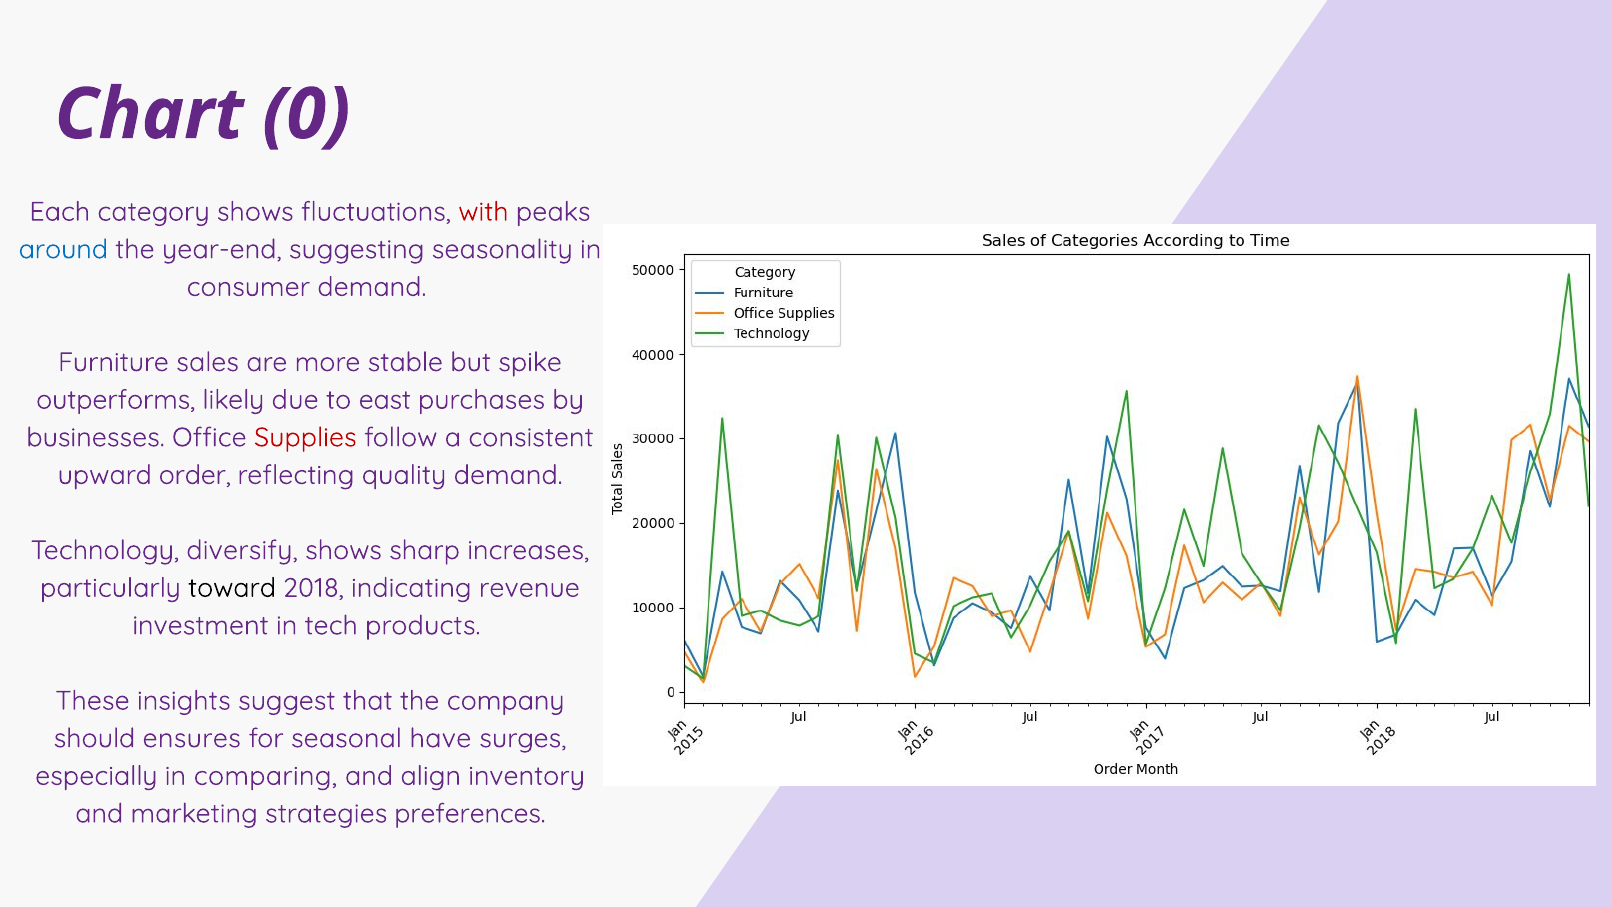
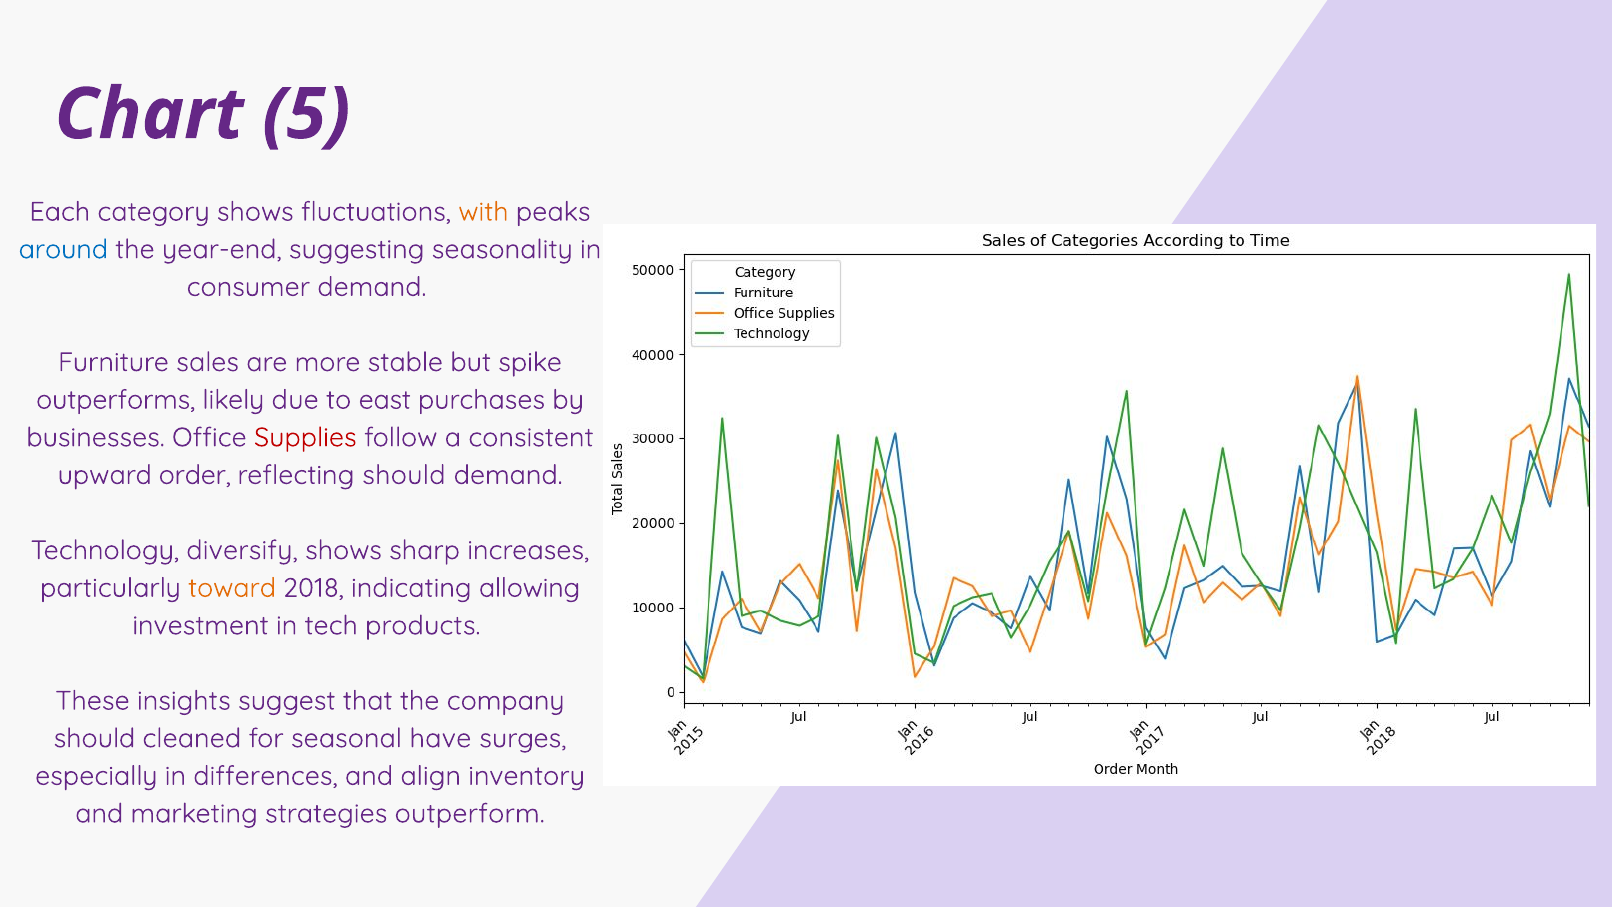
0: 0 -> 5
with colour: red -> orange
reflecting quality: quality -> should
toward colour: black -> orange
revenue: revenue -> allowing
ensures: ensures -> cleaned
comparing: comparing -> differences
preferences: preferences -> outperform
